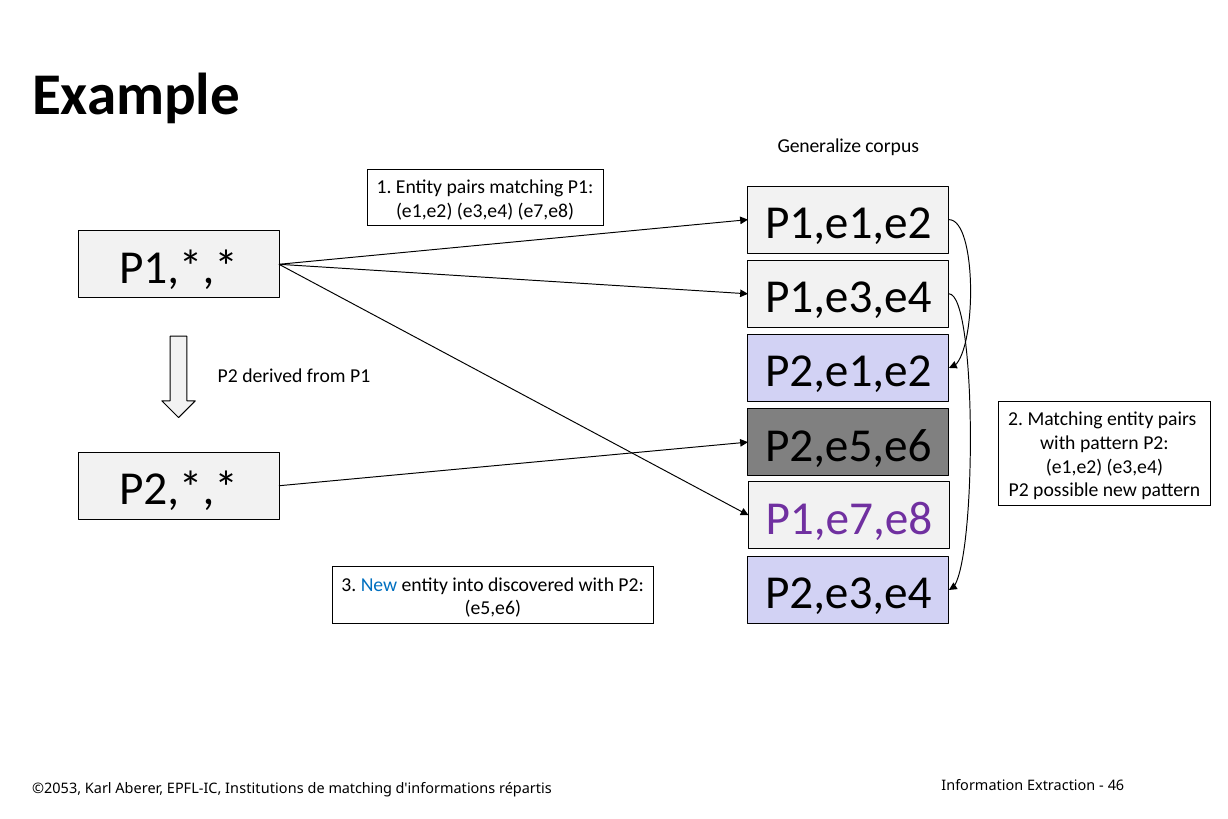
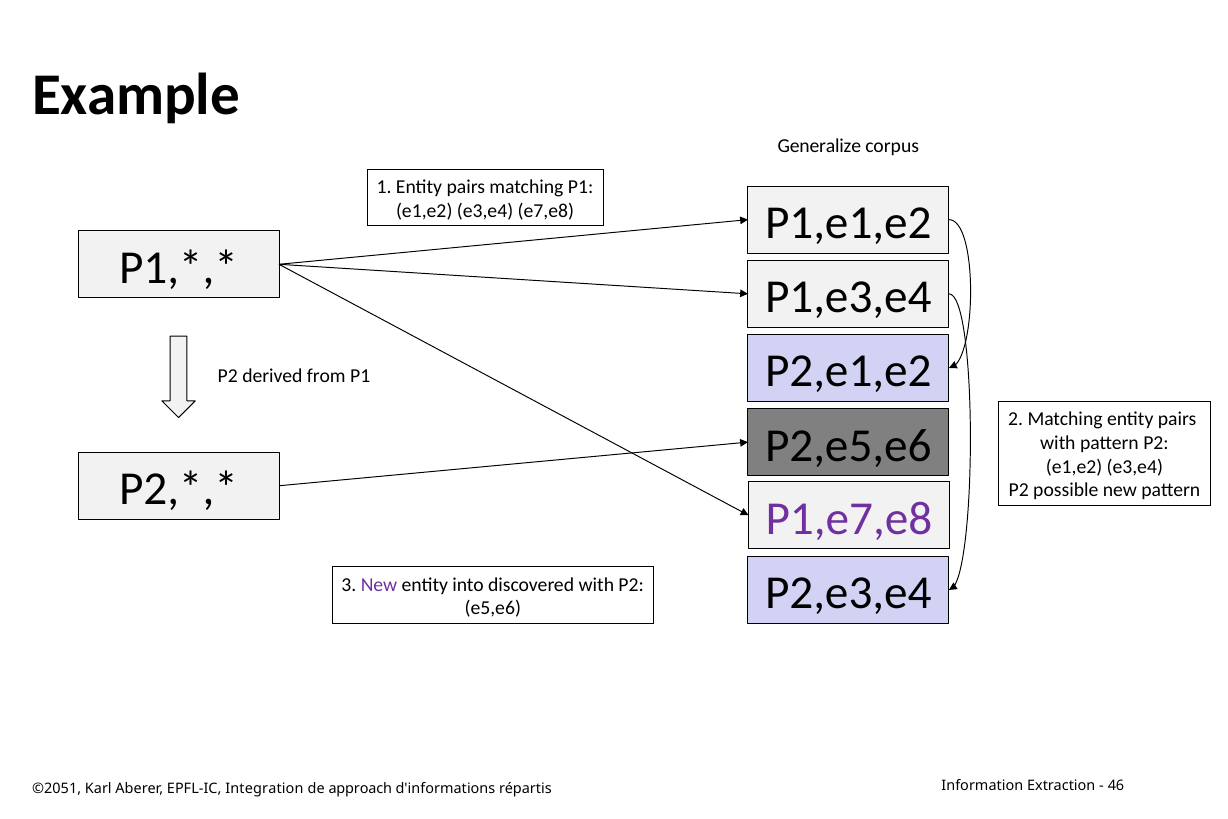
New at (379, 584) colour: blue -> purple
©2053: ©2053 -> ©2051
Institutions: Institutions -> Integration
de matching: matching -> approach
